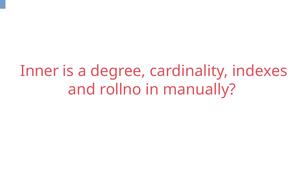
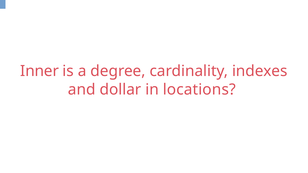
rollno: rollno -> dollar
manually: manually -> locations
